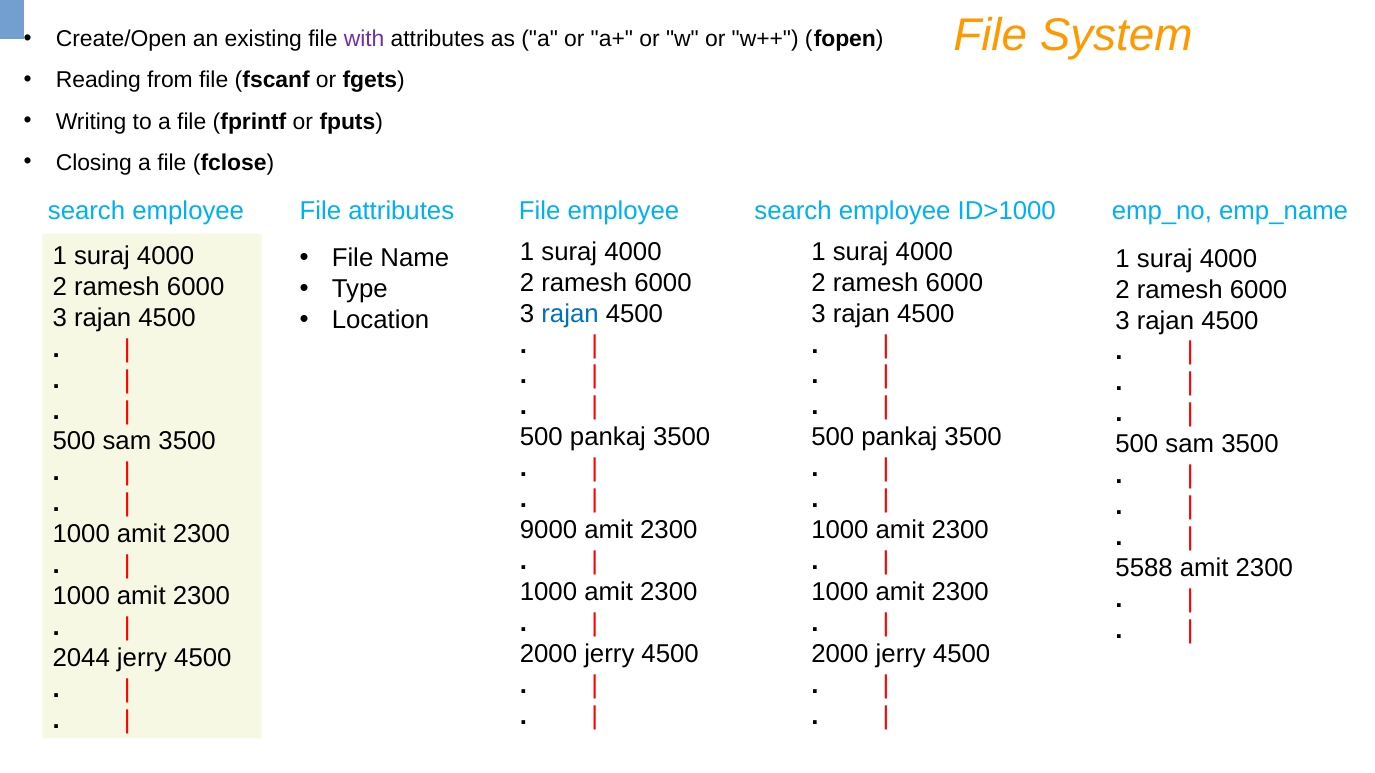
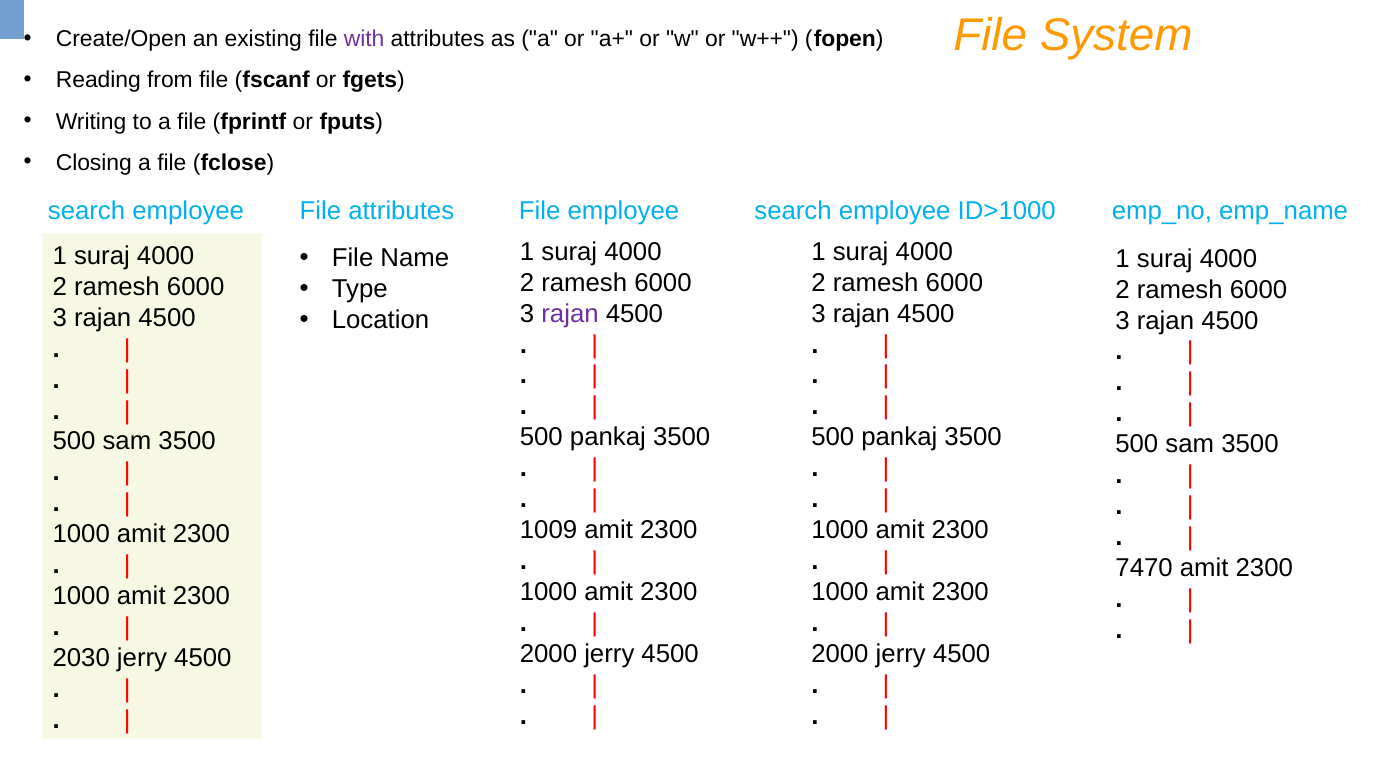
rajan at (570, 314) colour: blue -> purple
9000: 9000 -> 1009
5588: 5588 -> 7470
2044: 2044 -> 2030
